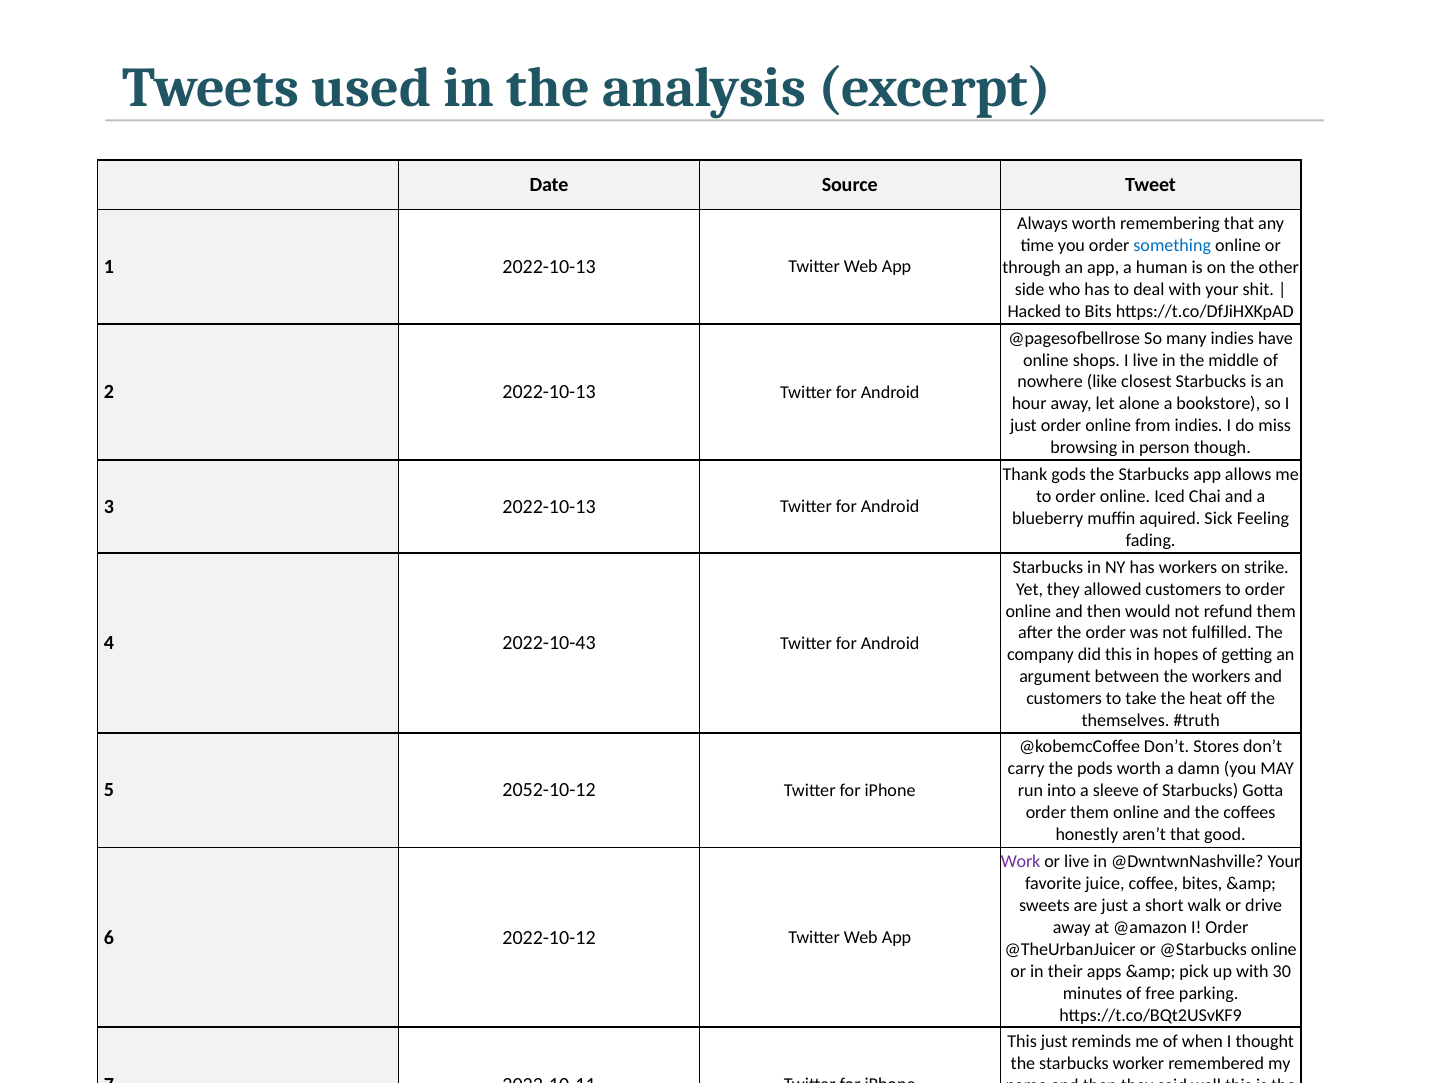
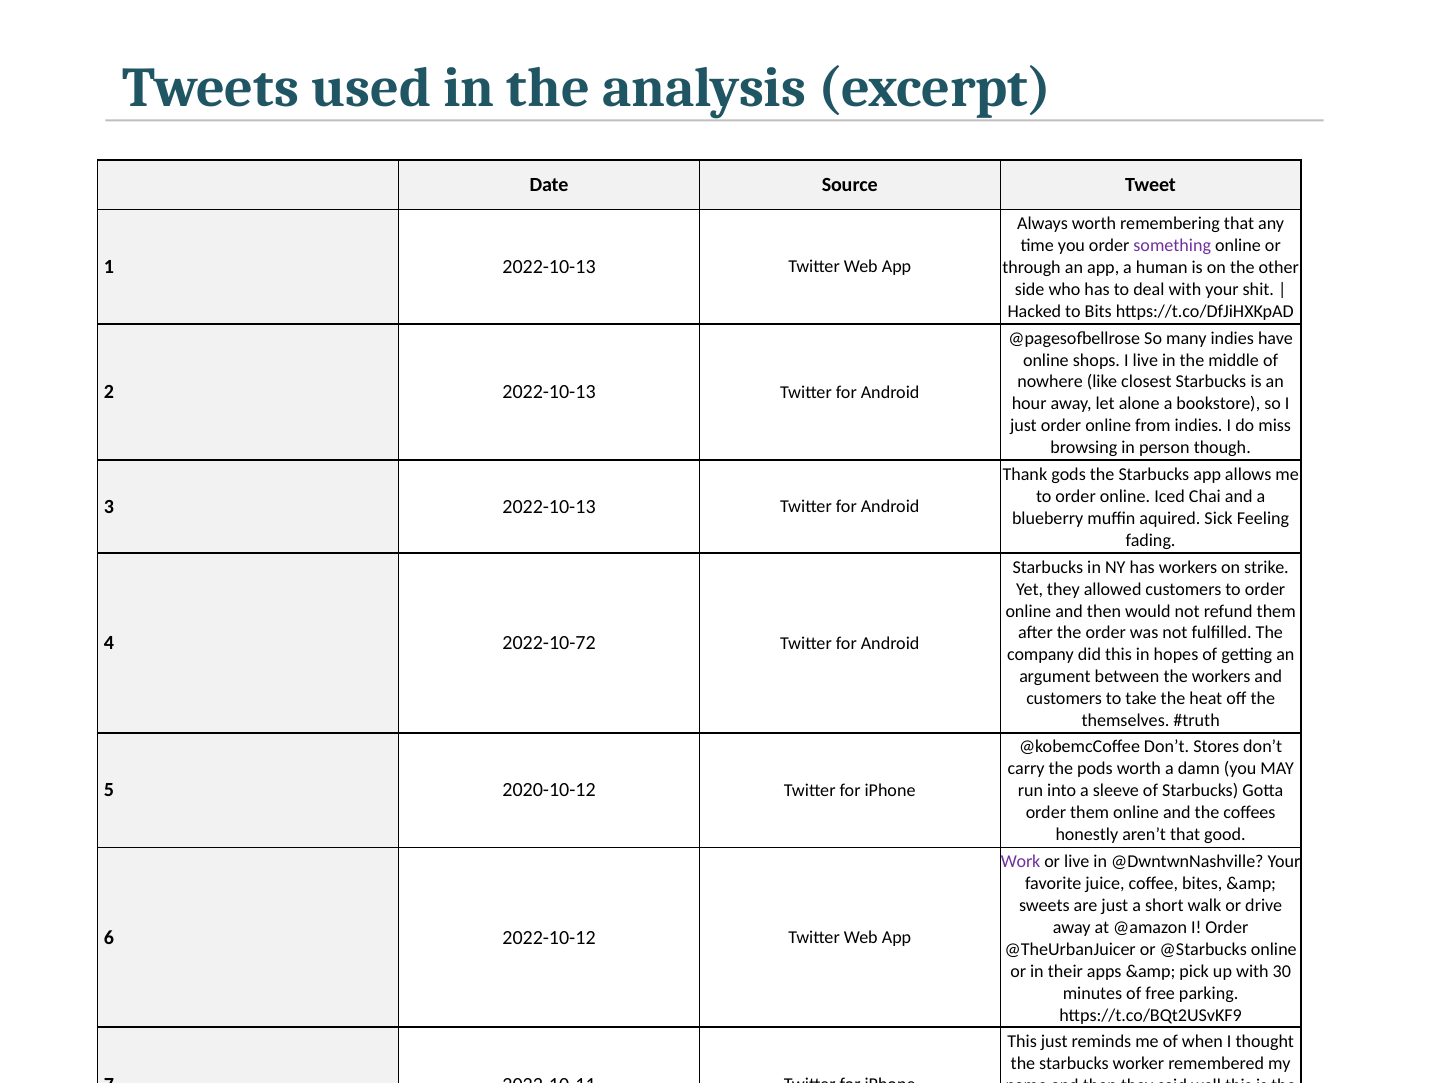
something colour: blue -> purple
2022-10-43: 2022-10-43 -> 2022-10-72
2052-10-12: 2052-10-12 -> 2020-10-12
